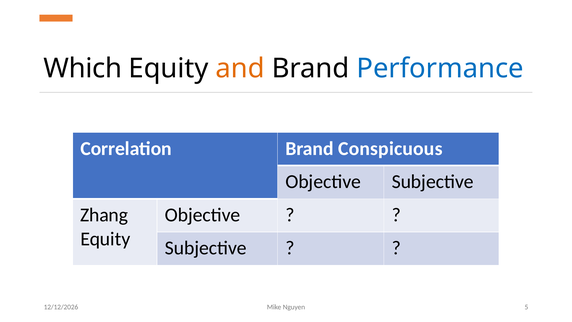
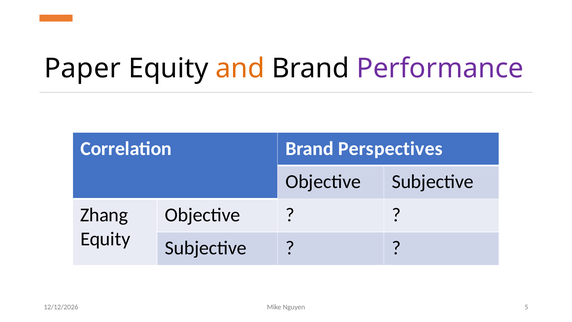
Which: Which -> Paper
Performance colour: blue -> purple
Conspicuous: Conspicuous -> Perspectives
